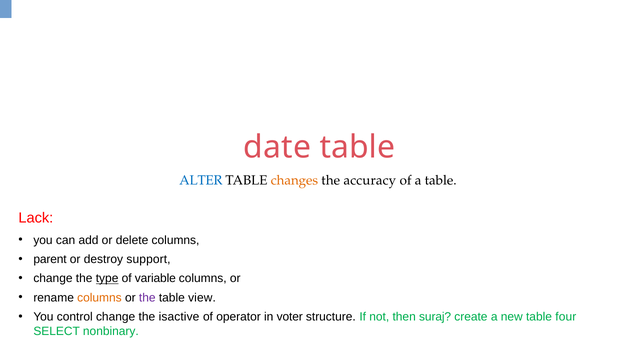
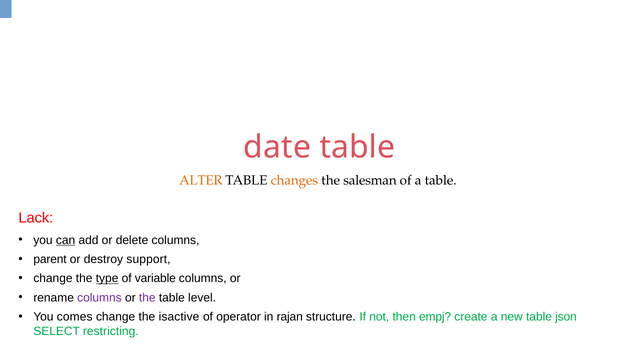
ALTER colour: blue -> orange
accuracy: accuracy -> salesman
can underline: none -> present
columns at (99, 298) colour: orange -> purple
view: view -> level
control: control -> comes
voter: voter -> rajan
suraj: suraj -> empj
four: four -> json
nonbinary: nonbinary -> restricting
